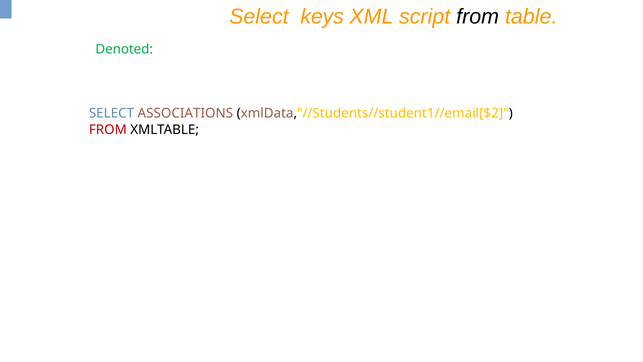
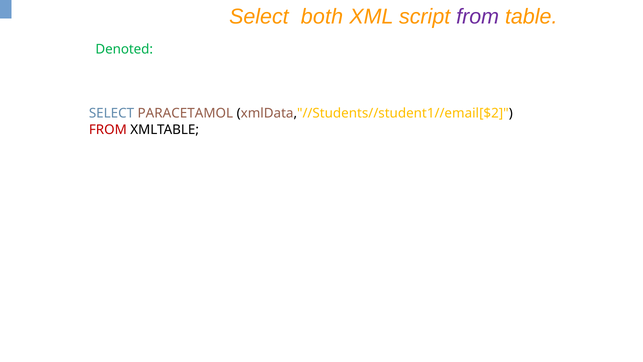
keys: keys -> both
from at (478, 17) colour: black -> purple
ASSOCIATIONS: ASSOCIATIONS -> PARACETAMOL
